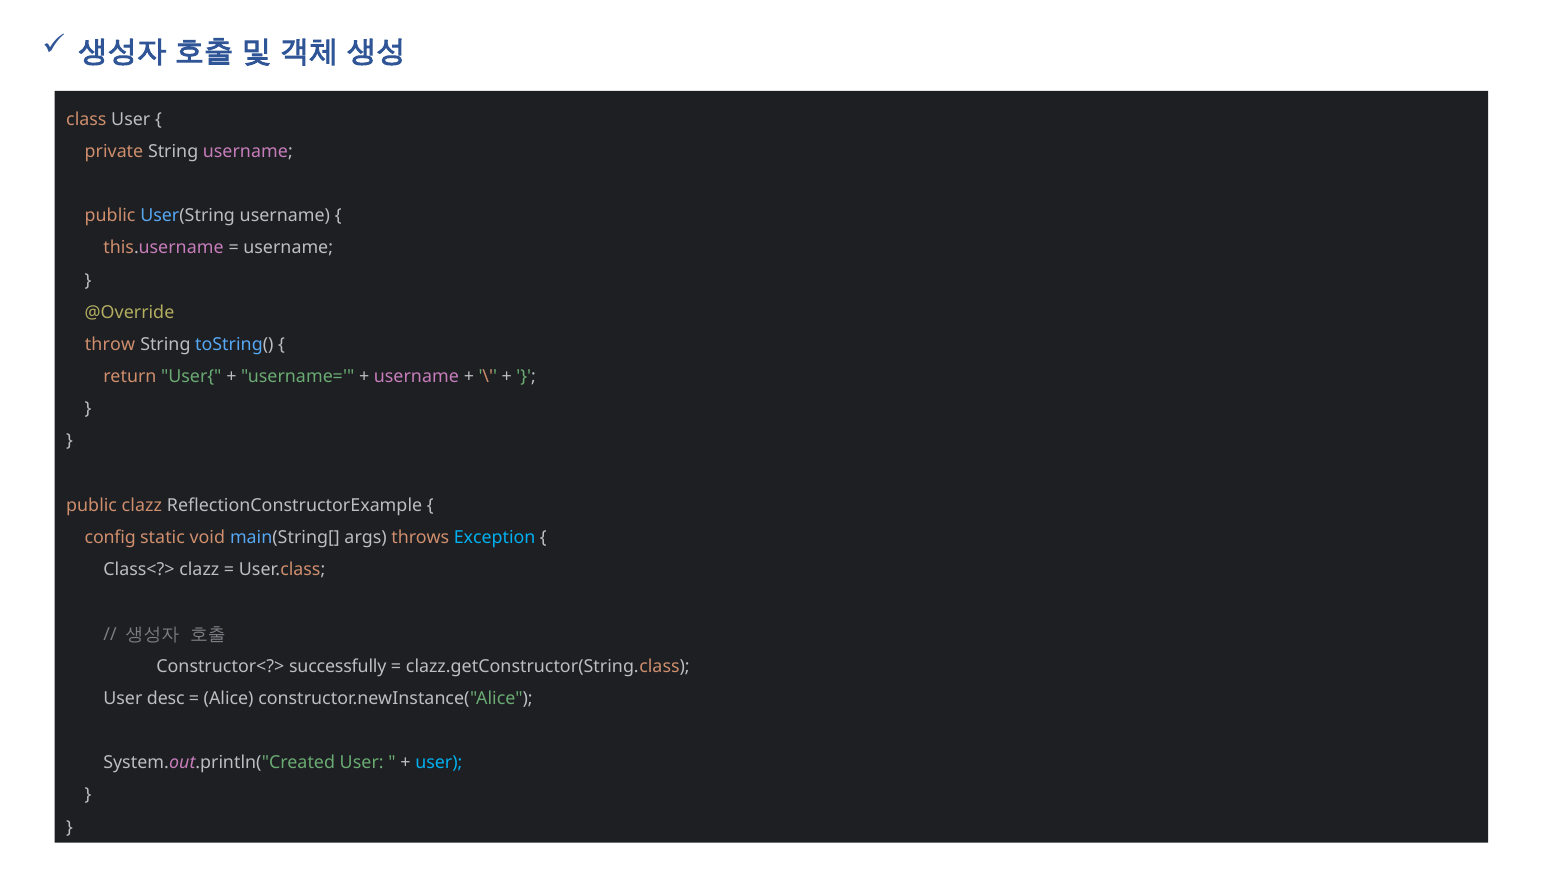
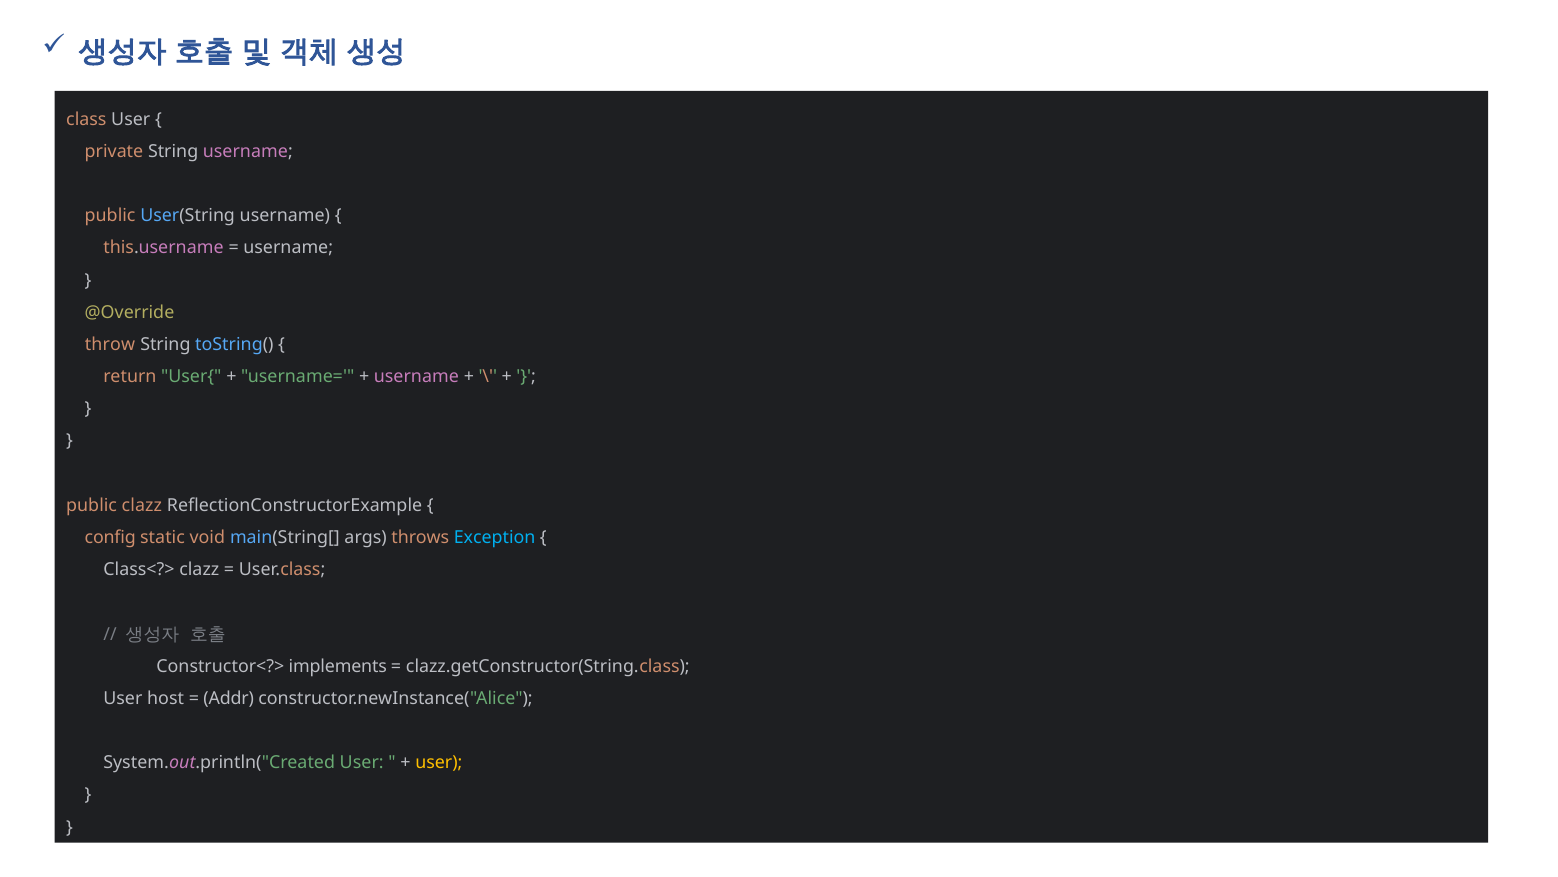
successfully: successfully -> implements
desc: desc -> host
Alice: Alice -> Addr
user at (439, 762) colour: light blue -> yellow
